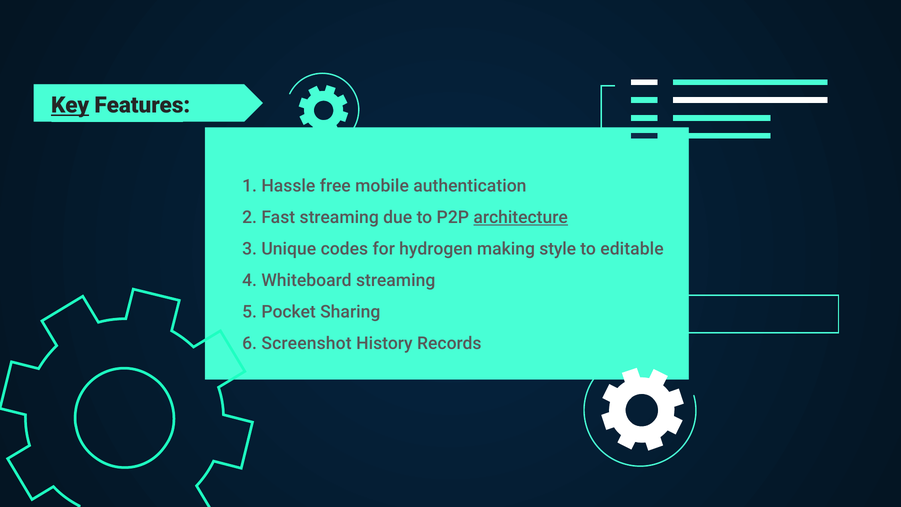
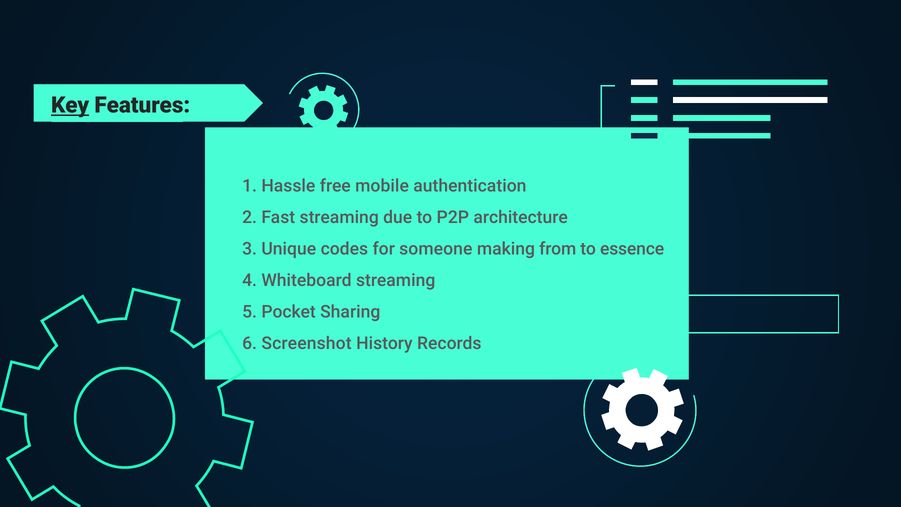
architecture underline: present -> none
hydrogen: hydrogen -> someone
style: style -> from
editable: editable -> essence
